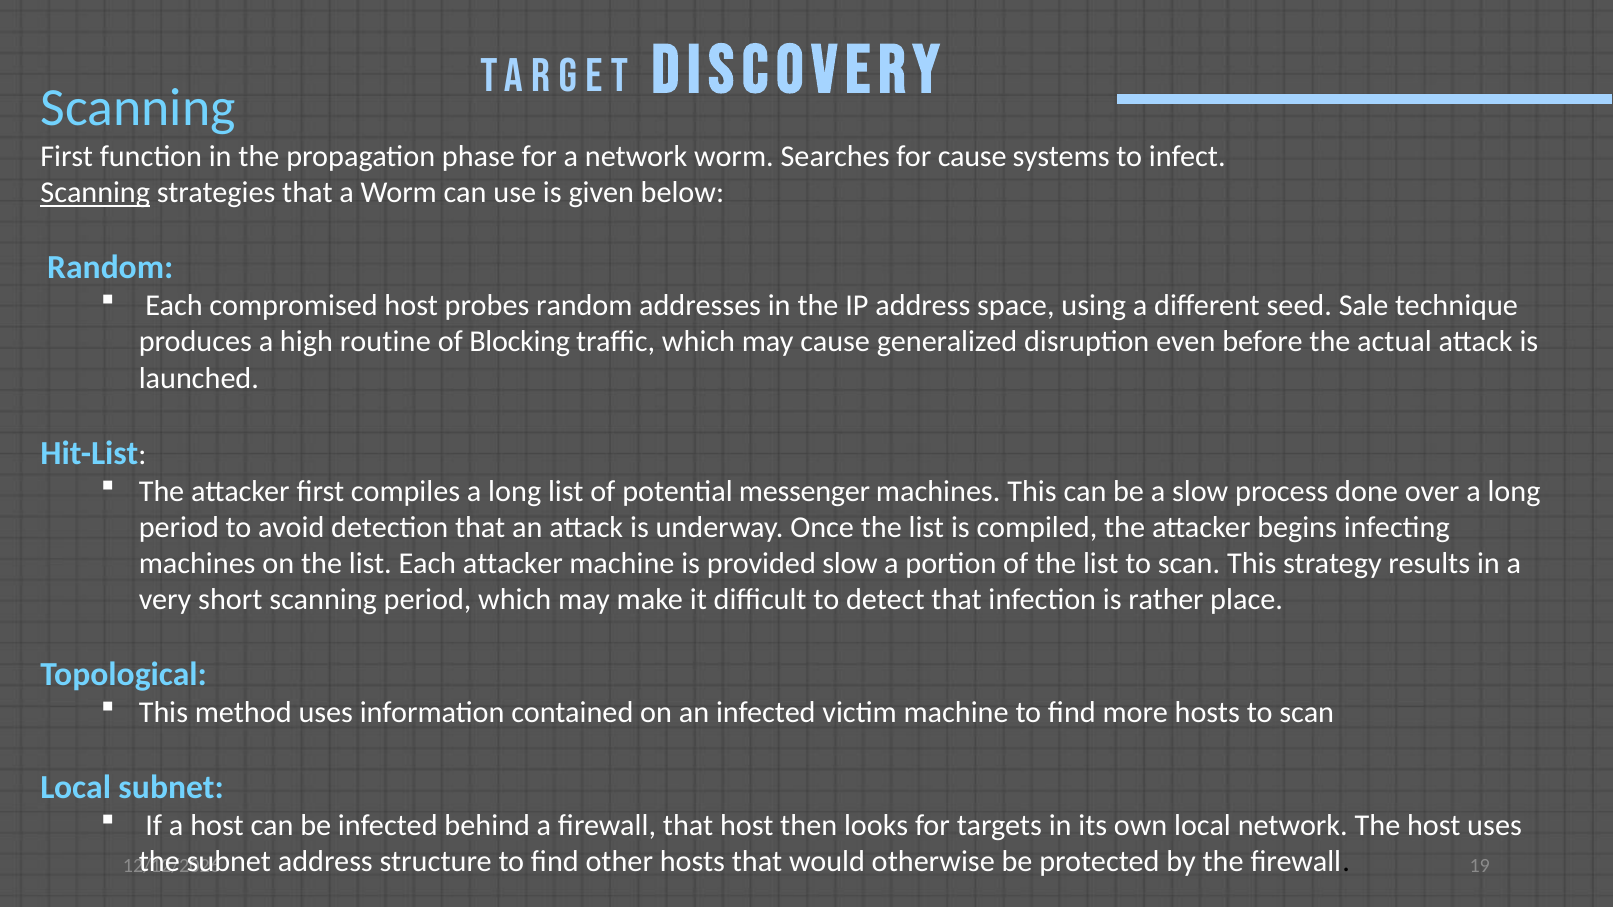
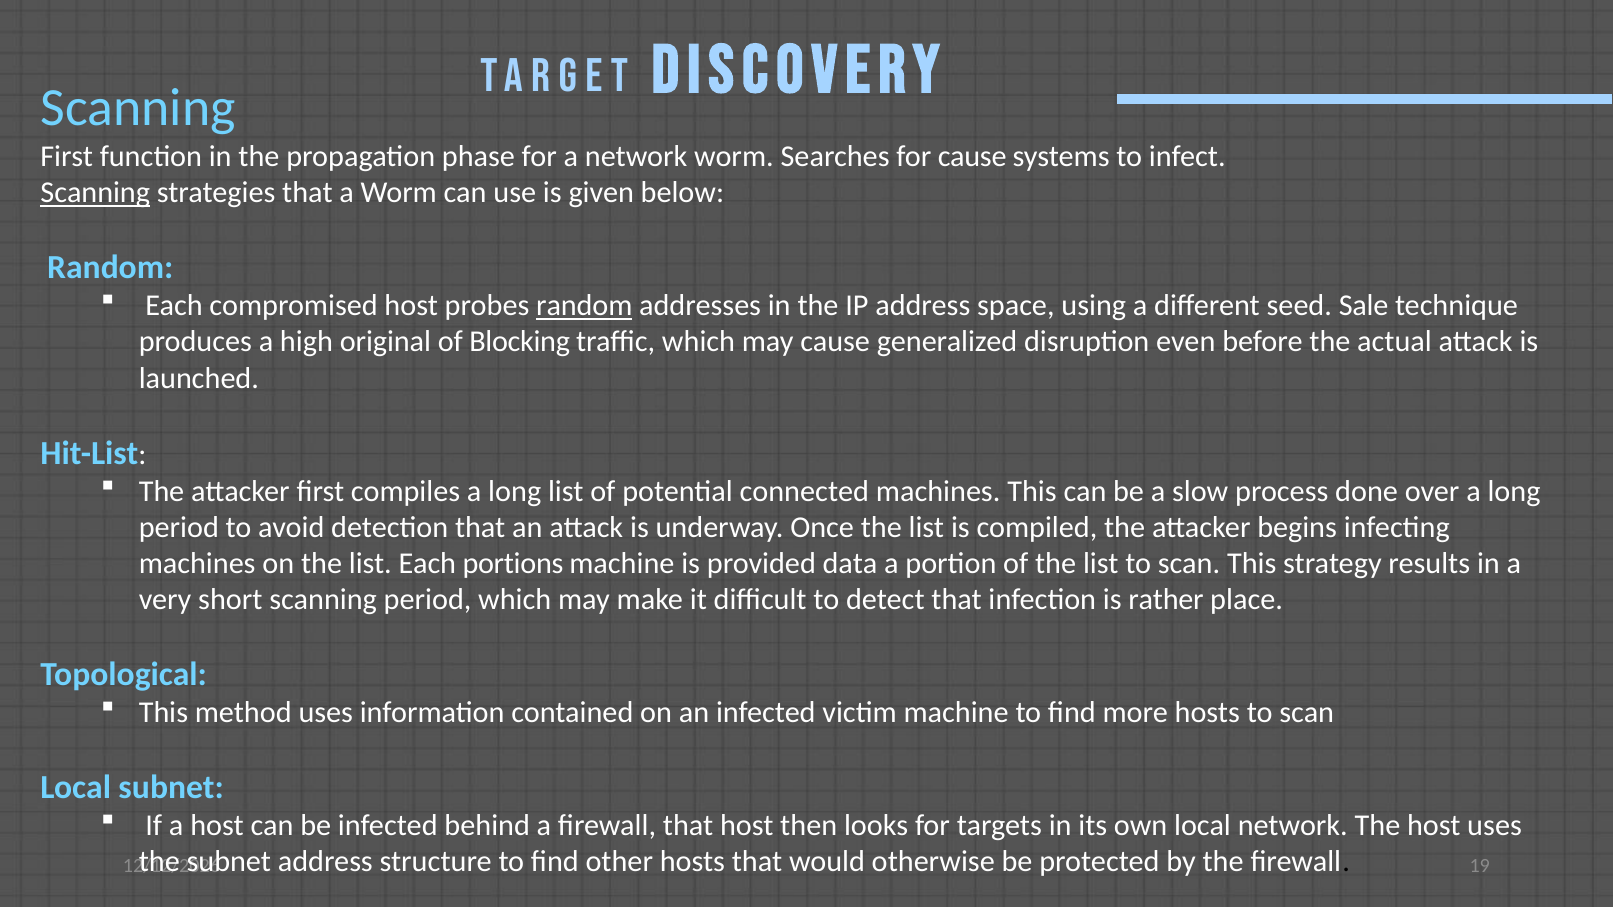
random at (584, 306) underline: none -> present
routine: routine -> original
messenger: messenger -> connected
Each attacker: attacker -> portions
provided slow: slow -> data
